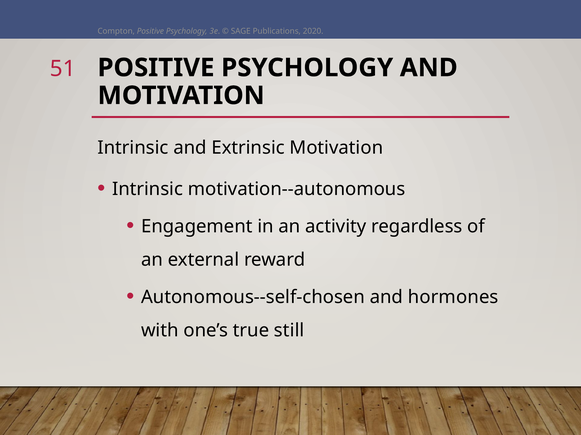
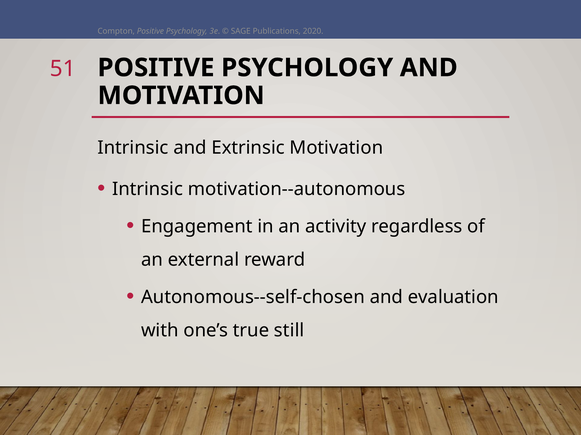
hormones: hormones -> evaluation
